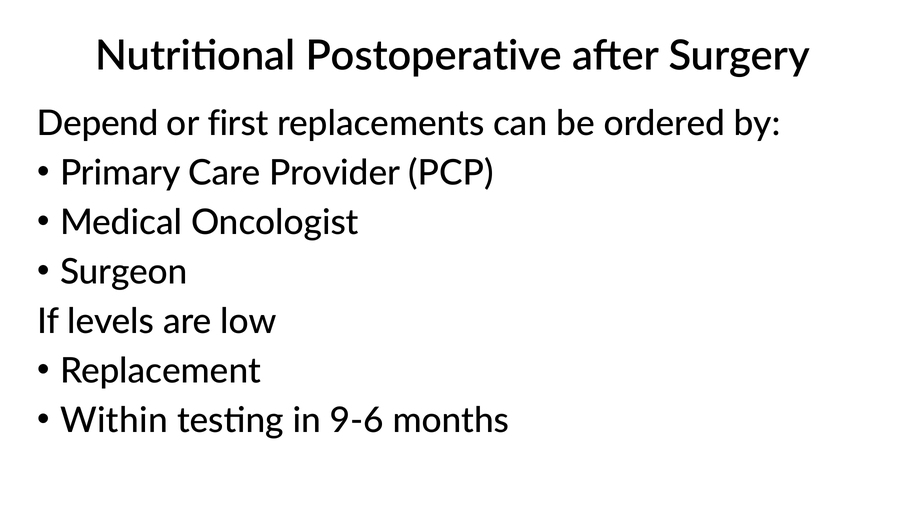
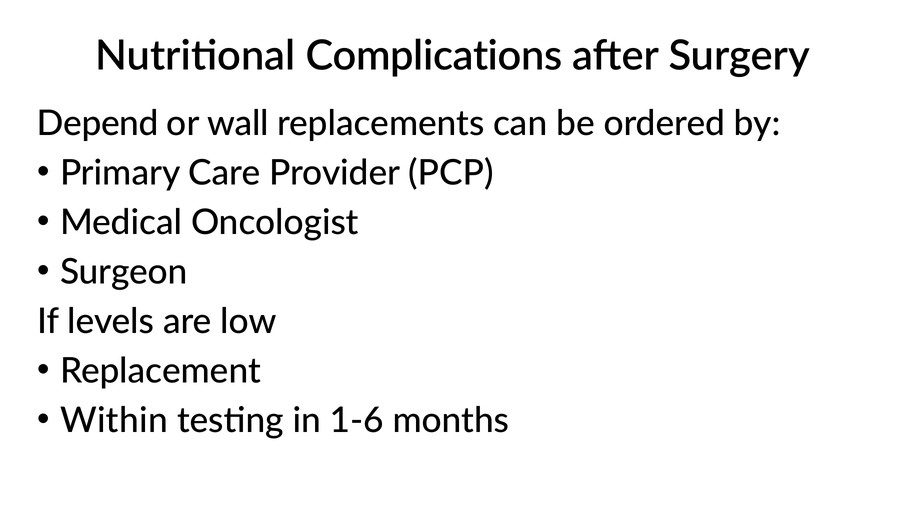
Postoperative: Postoperative -> Complications
first: first -> wall
9-6: 9-6 -> 1-6
